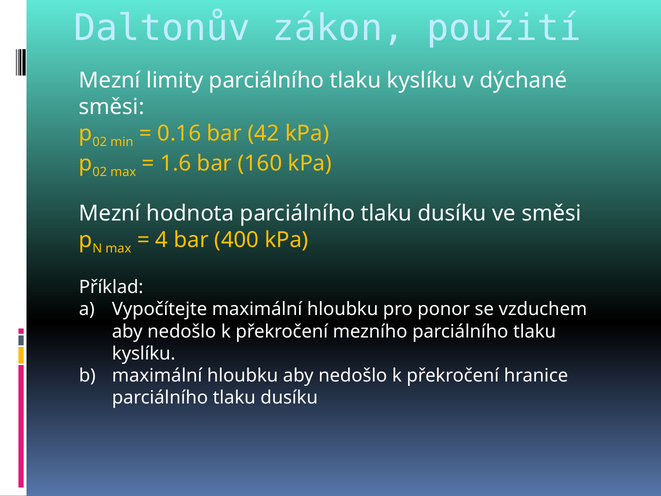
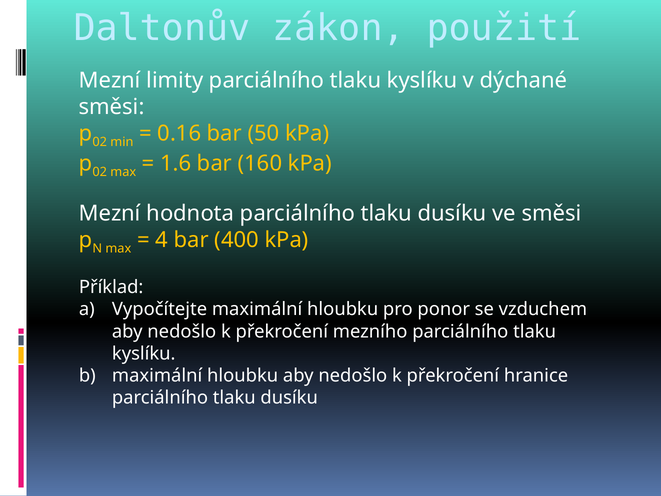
42: 42 -> 50
